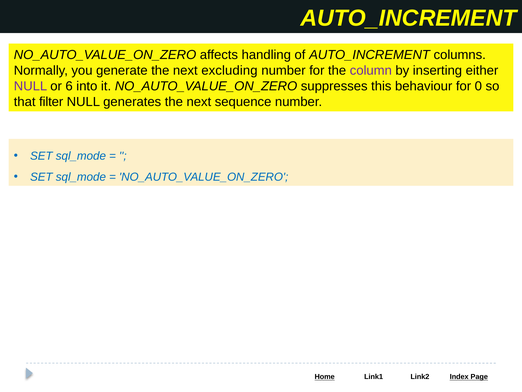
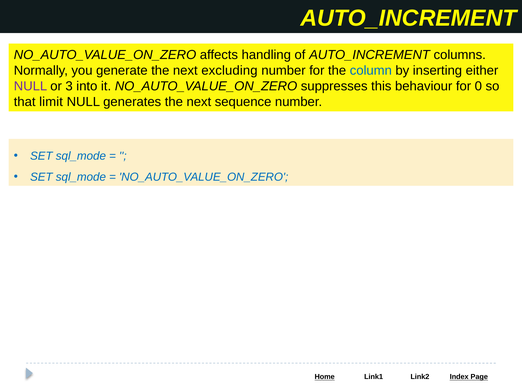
column colour: purple -> blue
6: 6 -> 3
filter: filter -> limit
